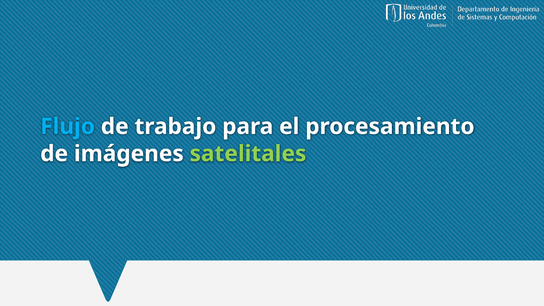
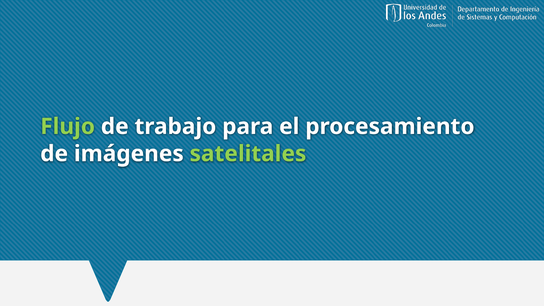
Flujo colour: light blue -> light green
